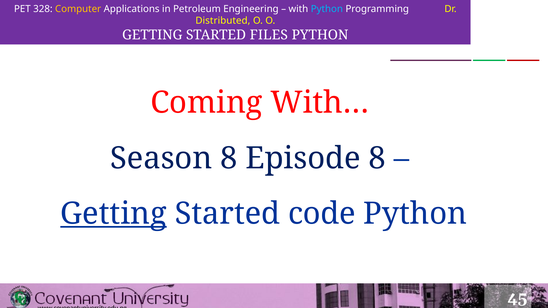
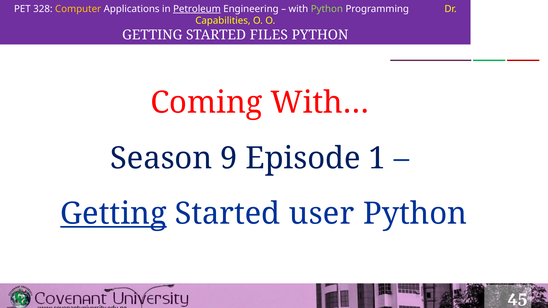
Petroleum underline: none -> present
Python at (327, 9) colour: light blue -> light green
Distributed: Distributed -> Capabilities
Season 8: 8 -> 9
Episode 8: 8 -> 1
code: code -> user
